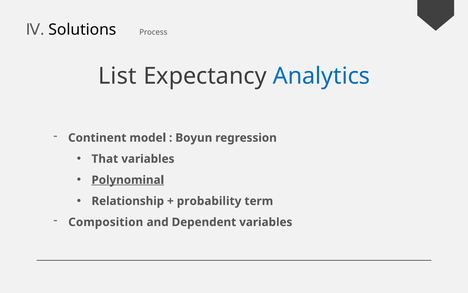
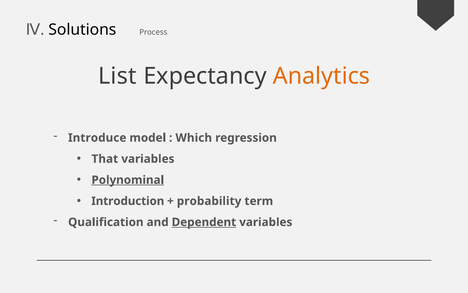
Analytics colour: blue -> orange
Continent: Continent -> Introduce
Boyun: Boyun -> Which
Relationship: Relationship -> Introduction
Composition: Composition -> Qualification
Dependent underline: none -> present
